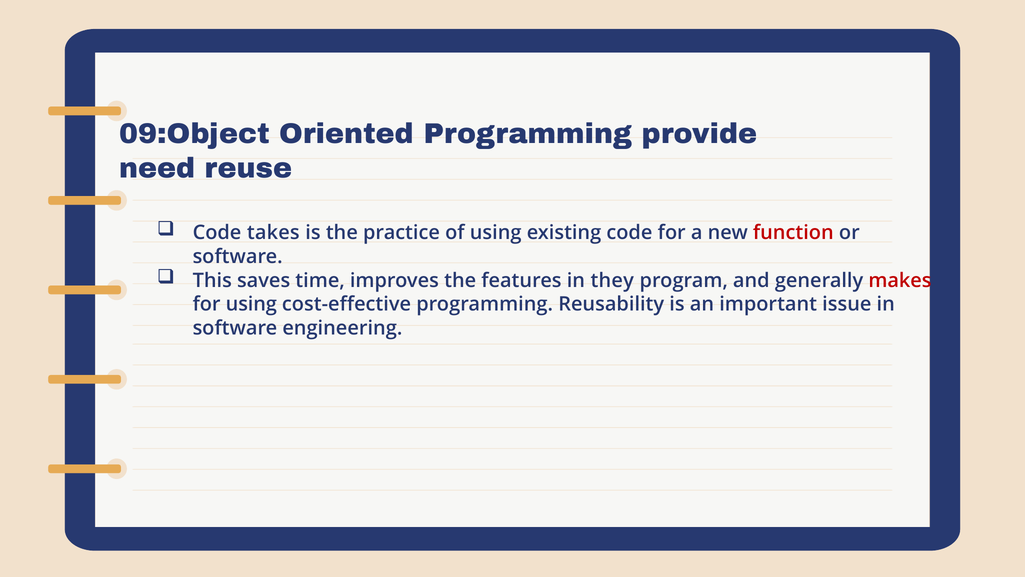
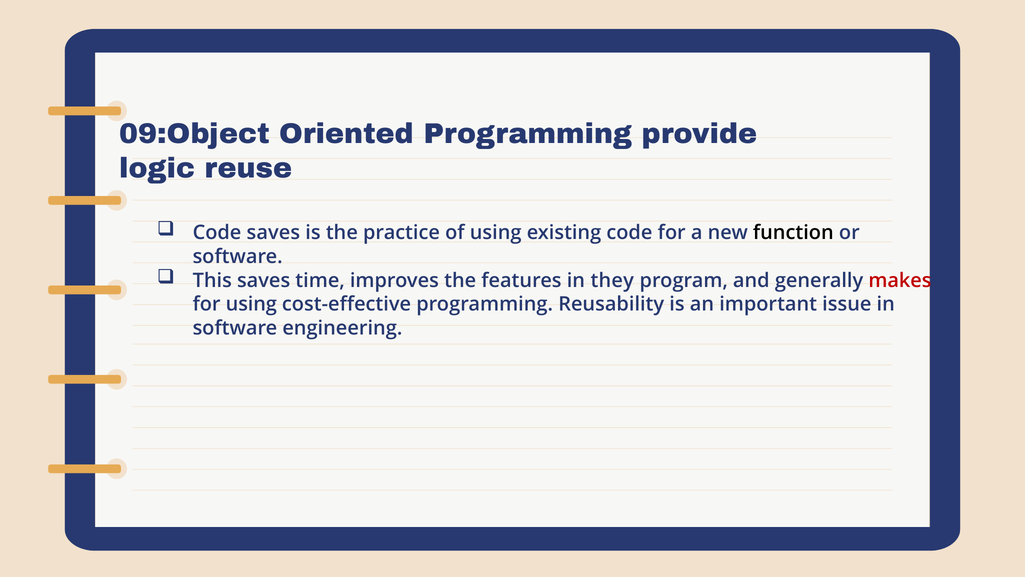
need: need -> logic
Code takes: takes -> saves
function colour: red -> black
